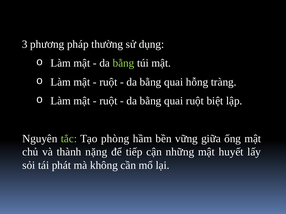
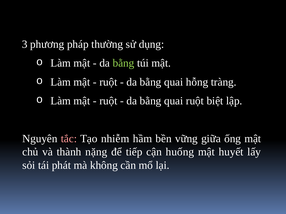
tắc colour: light green -> pink
phòng: phòng -> nhiễm
những: những -> huống
